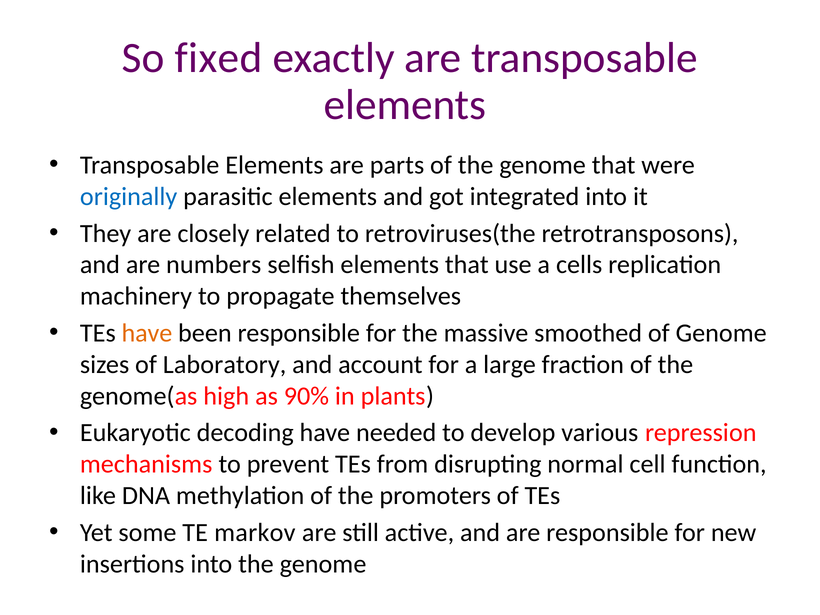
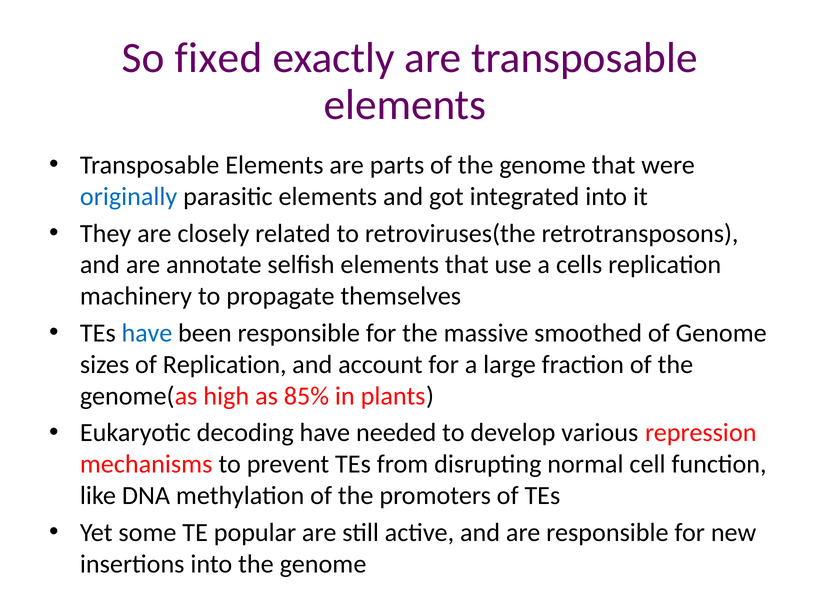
numbers: numbers -> annotate
have at (147, 333) colour: orange -> blue
of Laboratory: Laboratory -> Replication
90%: 90% -> 85%
markov: markov -> popular
